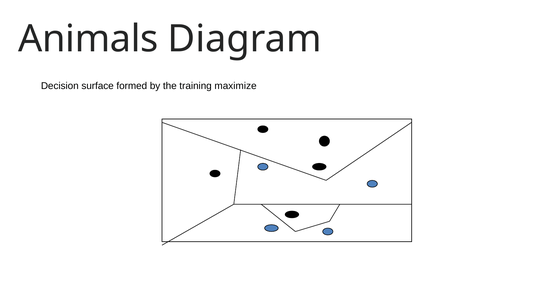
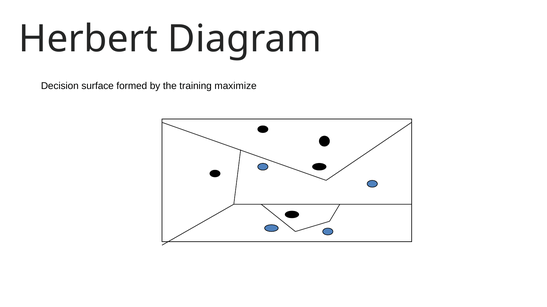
Animals: Animals -> Herbert
